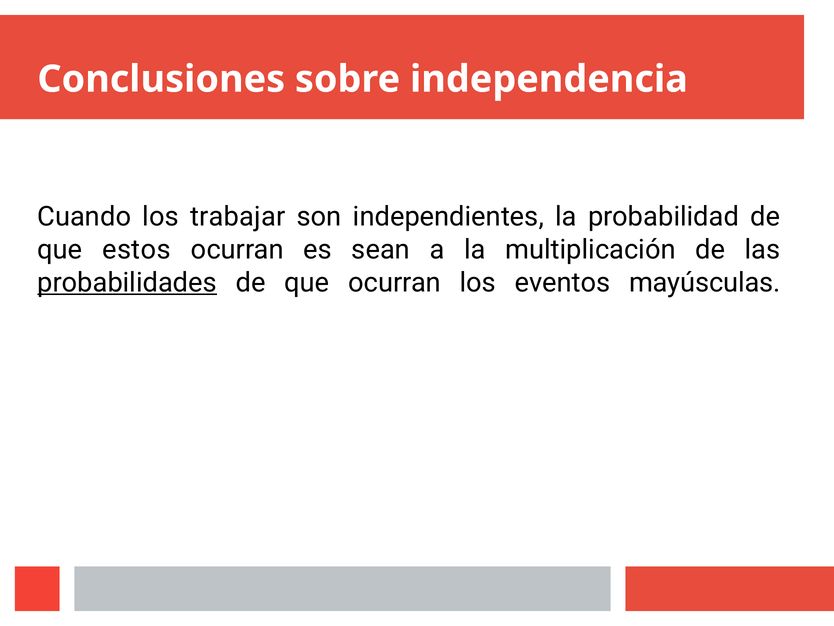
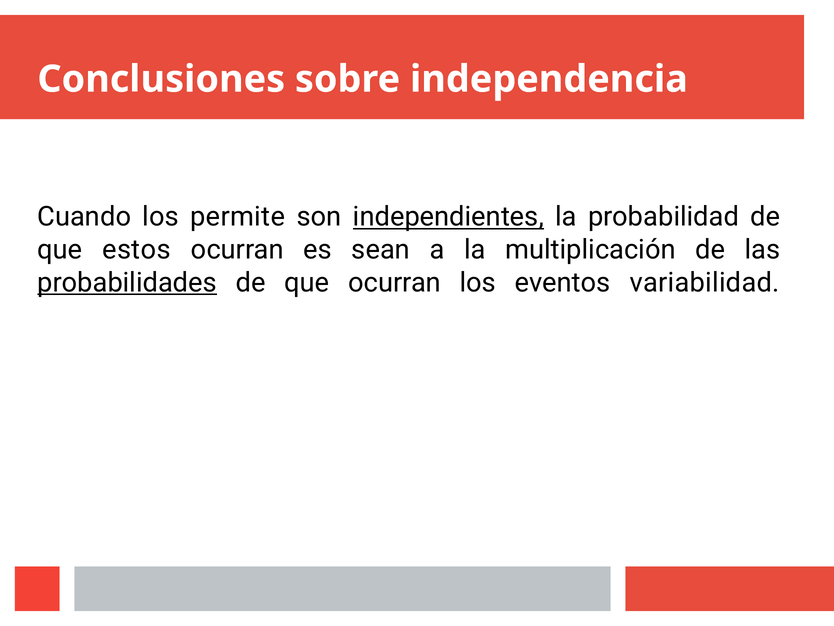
trabajar: trabajar -> permite
independientes underline: none -> present
mayúsculas: mayúsculas -> variabilidad
